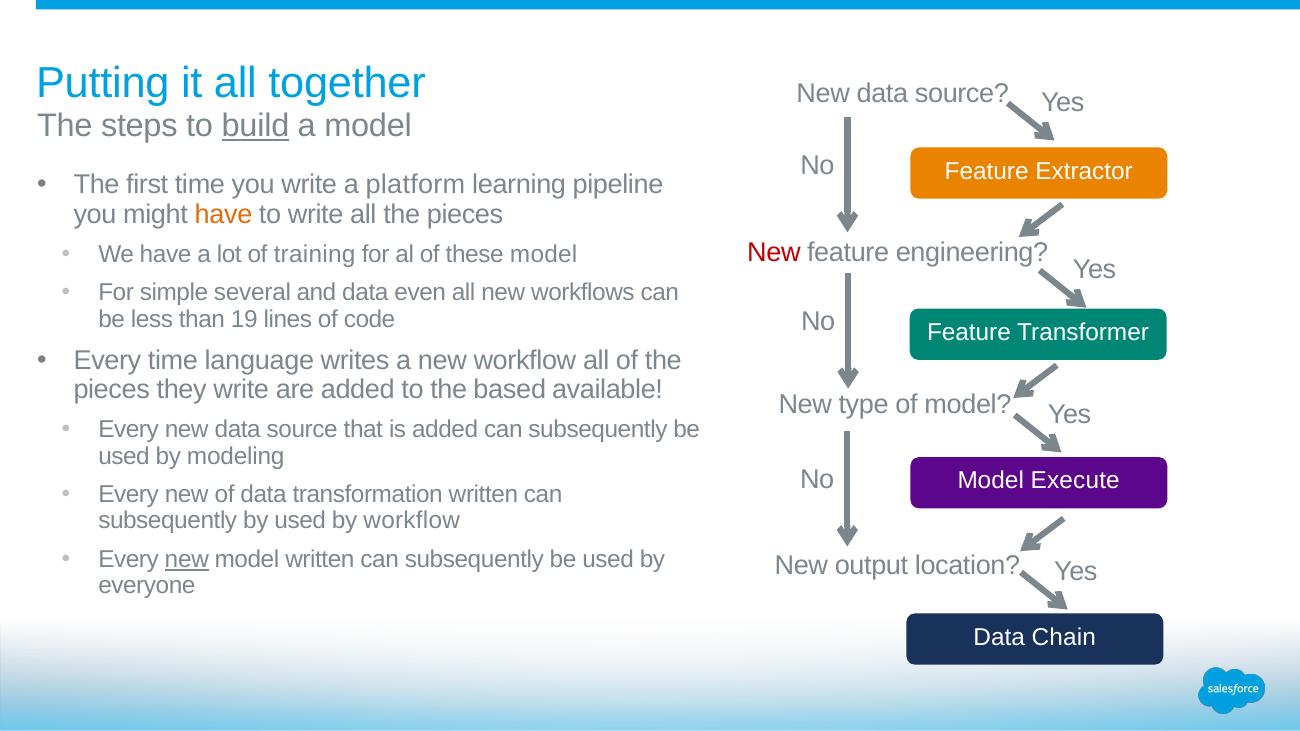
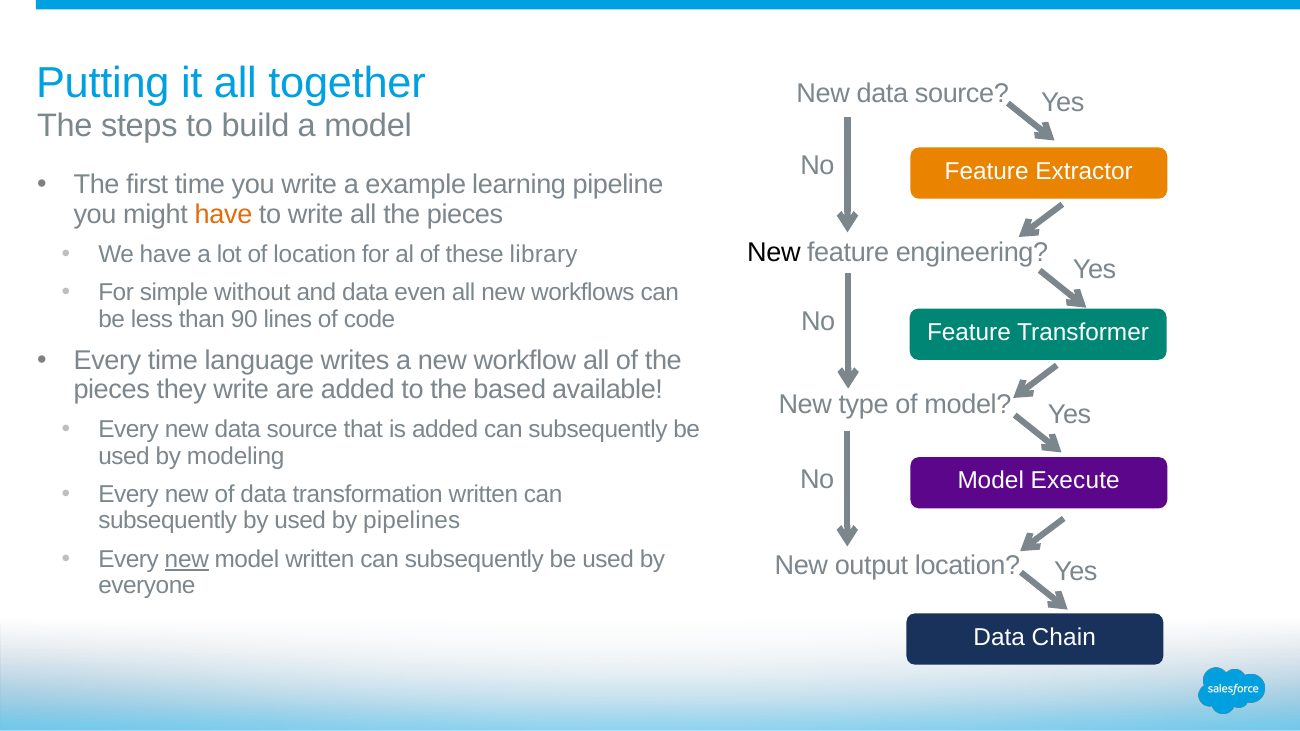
build underline: present -> none
platform: platform -> example
New at (774, 253) colour: red -> black
of training: training -> location
these model: model -> library
several: several -> without
19: 19 -> 90
by workflow: workflow -> pipelines
